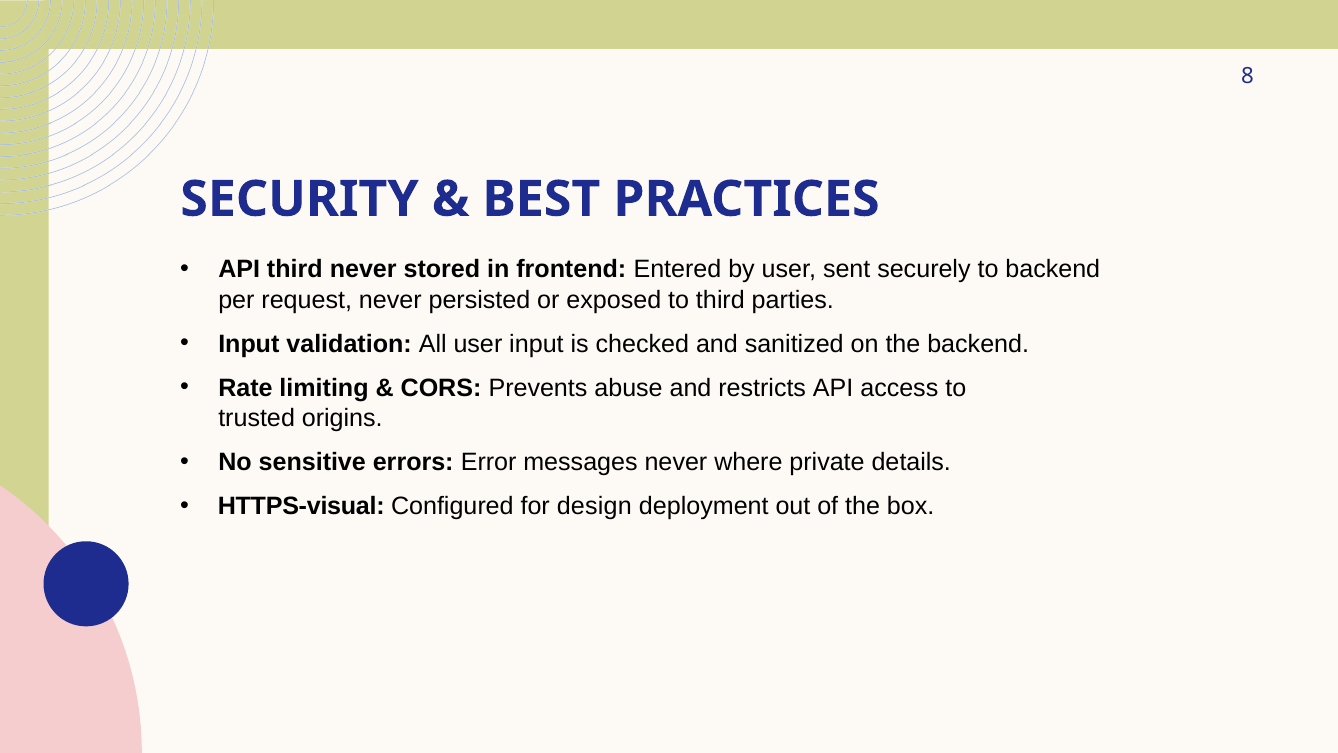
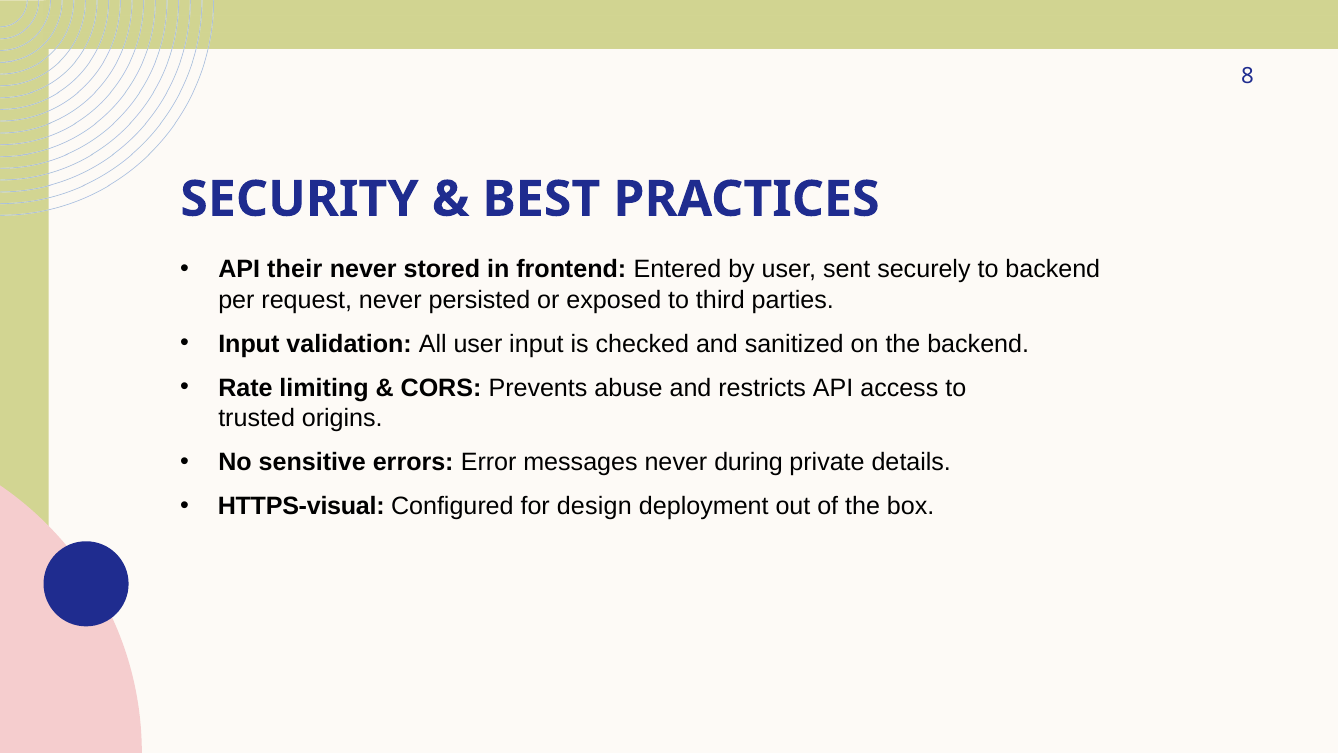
API third: third -> their
where: where -> during
